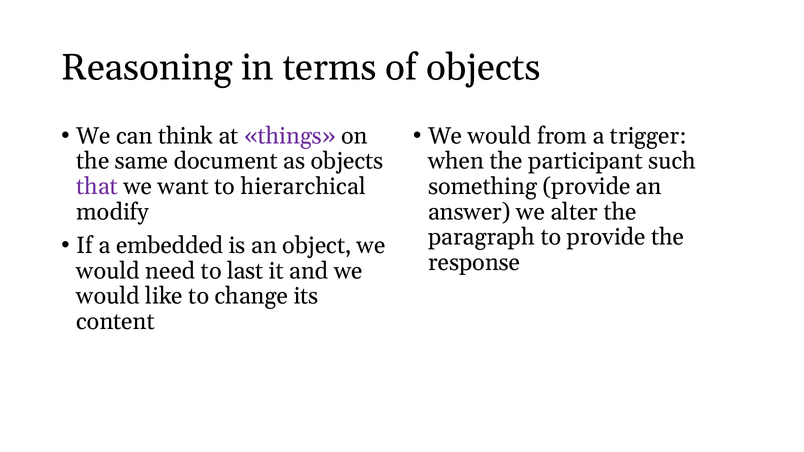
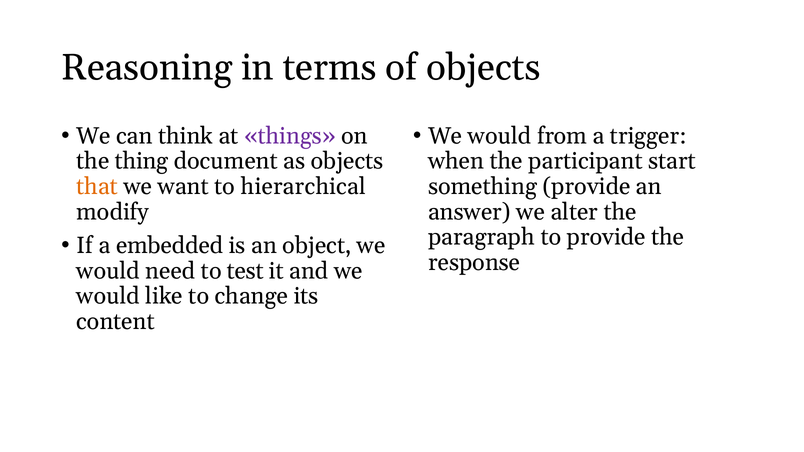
same: same -> thing
such: such -> start
that colour: purple -> orange
last: last -> test
